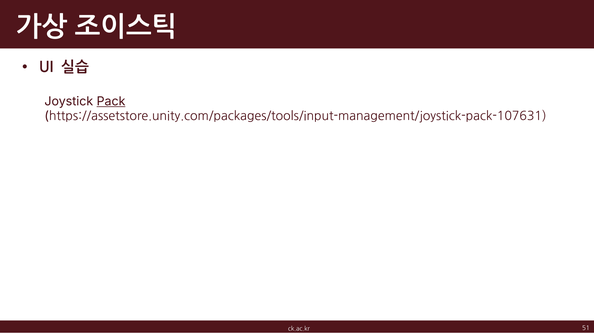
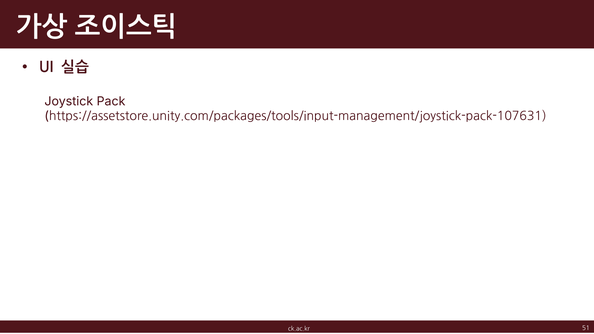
Pack underline: present -> none
